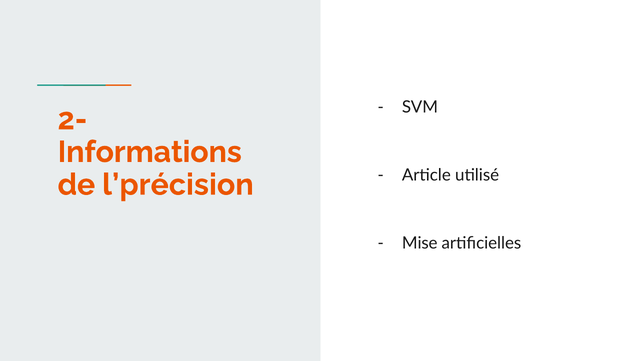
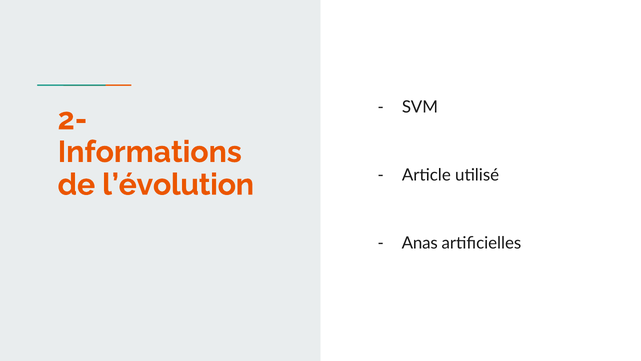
l’précision: l’précision -> l’évolution
Mise: Mise -> Anas
